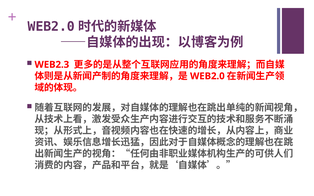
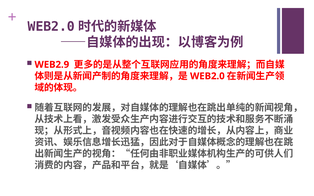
WEB2.3: WEB2.3 -> WEB2.9
